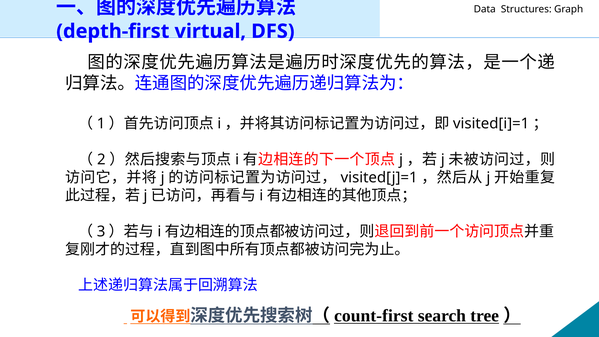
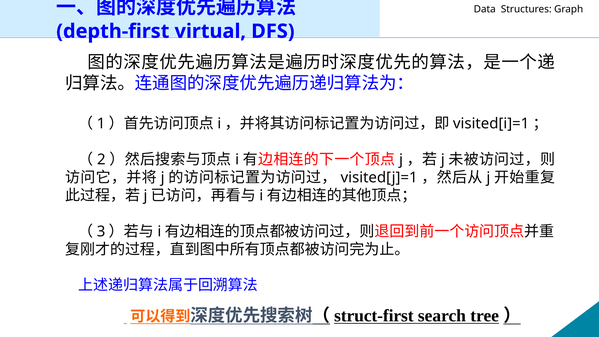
count-first: count-first -> struct-first
